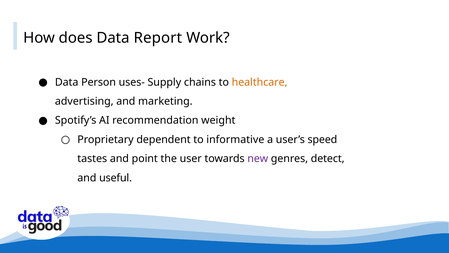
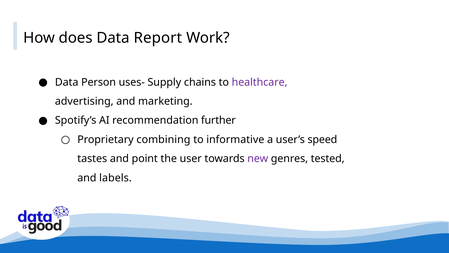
healthcare colour: orange -> purple
weight: weight -> further
dependent: dependent -> combining
detect: detect -> tested
useful: useful -> labels
